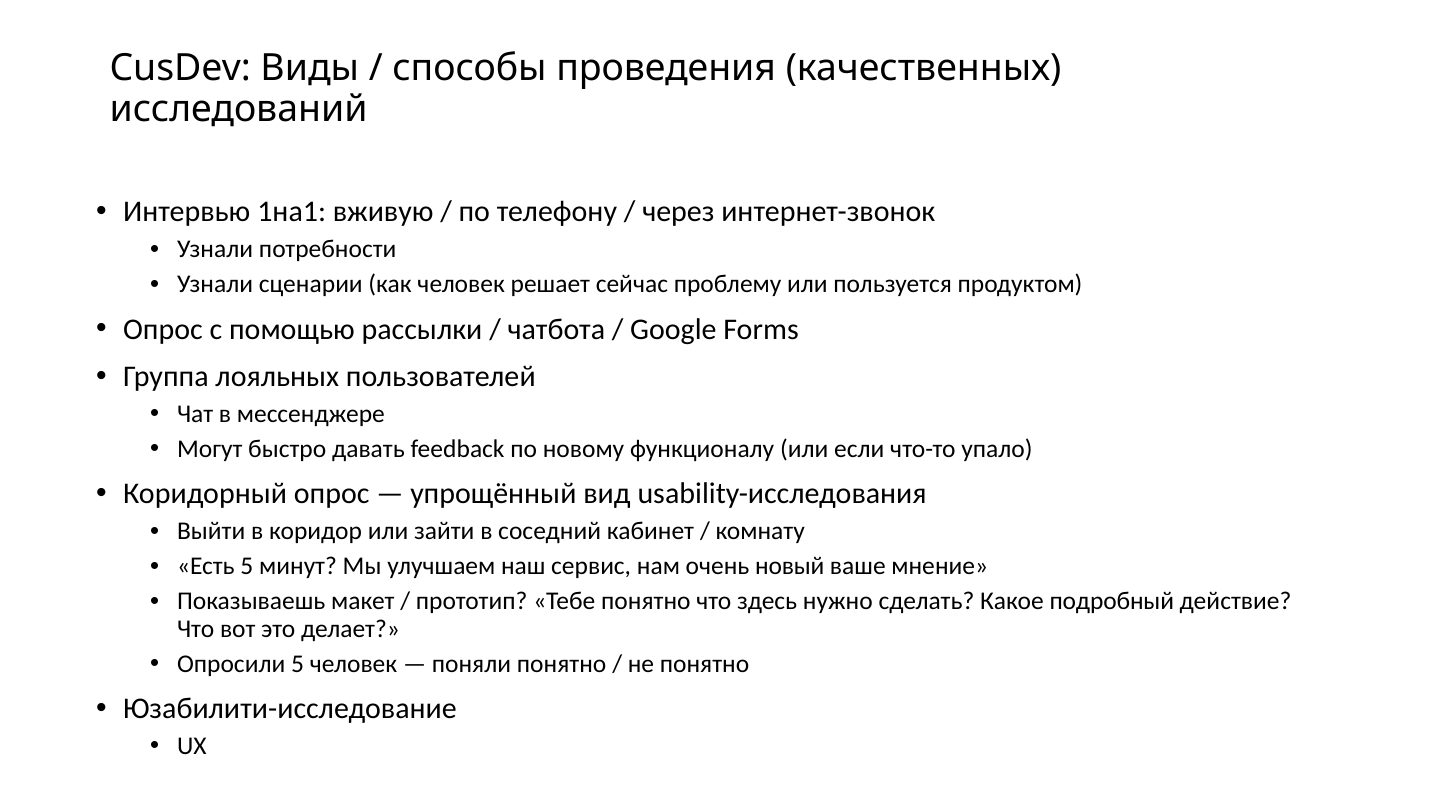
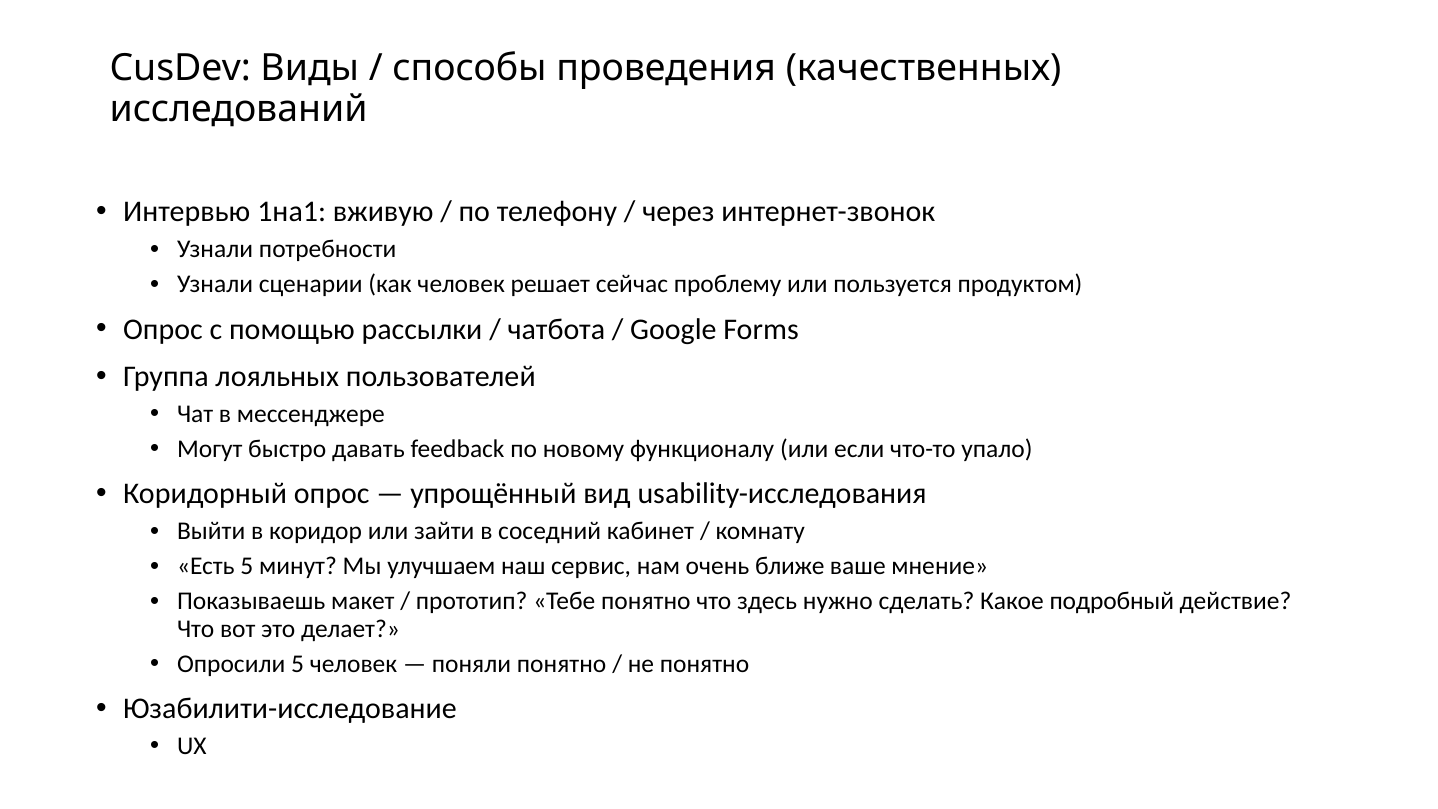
новый: новый -> ближе
